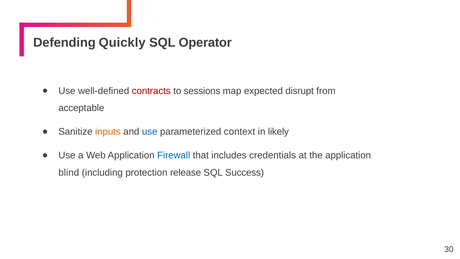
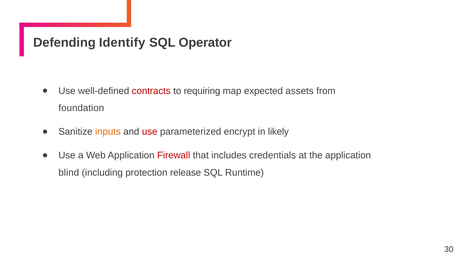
Quickly: Quickly -> Identify
sessions: sessions -> requiring
disrupt: disrupt -> assets
acceptable: acceptable -> foundation
use at (150, 132) colour: blue -> red
context: context -> encrypt
Firewall colour: blue -> red
Success: Success -> Runtime
